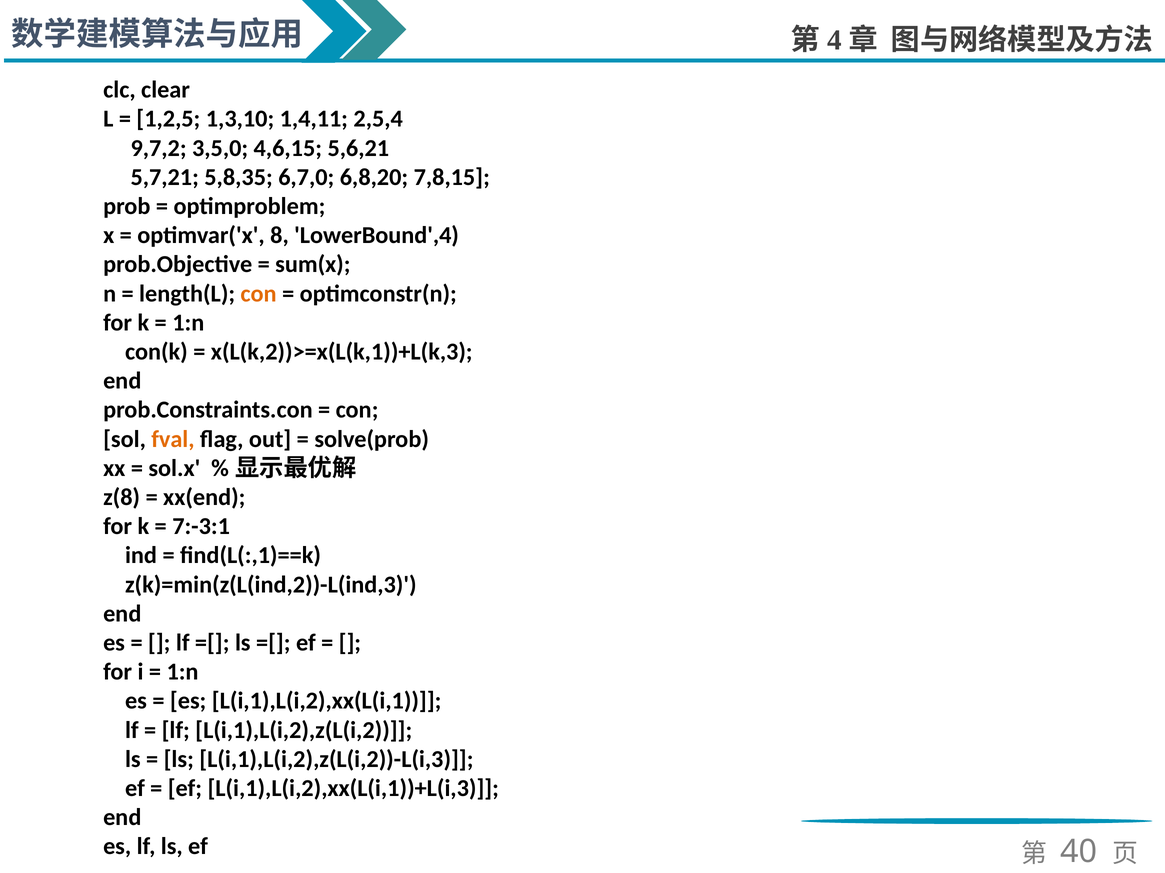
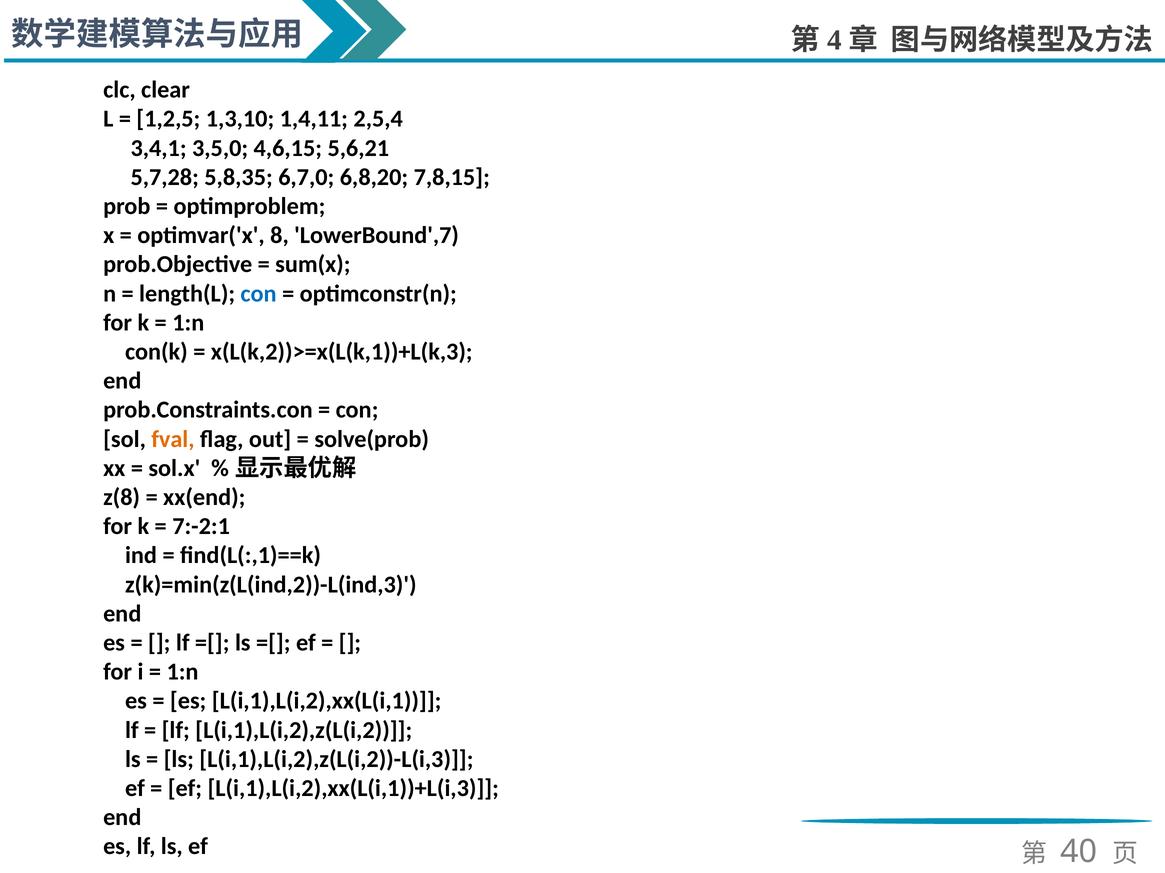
9,7,2: 9,7,2 -> 3,4,1
5,7,21: 5,7,21 -> 5,7,28
LowerBound',4: LowerBound',4 -> LowerBound',7
con at (259, 294) colour: orange -> blue
7:-3:1: 7:-3:1 -> 7:-2:1
